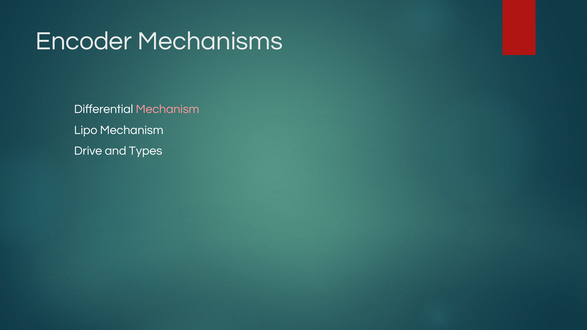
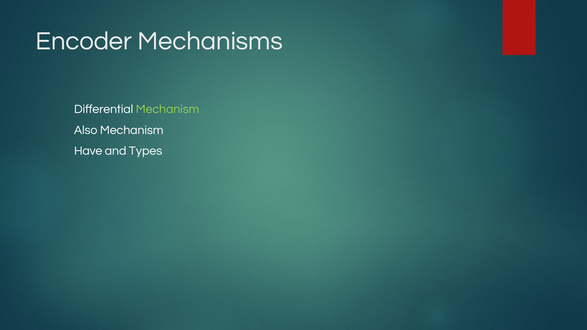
Mechanism at (168, 109) colour: pink -> light green
Lipo: Lipo -> Also
Drive: Drive -> Have
